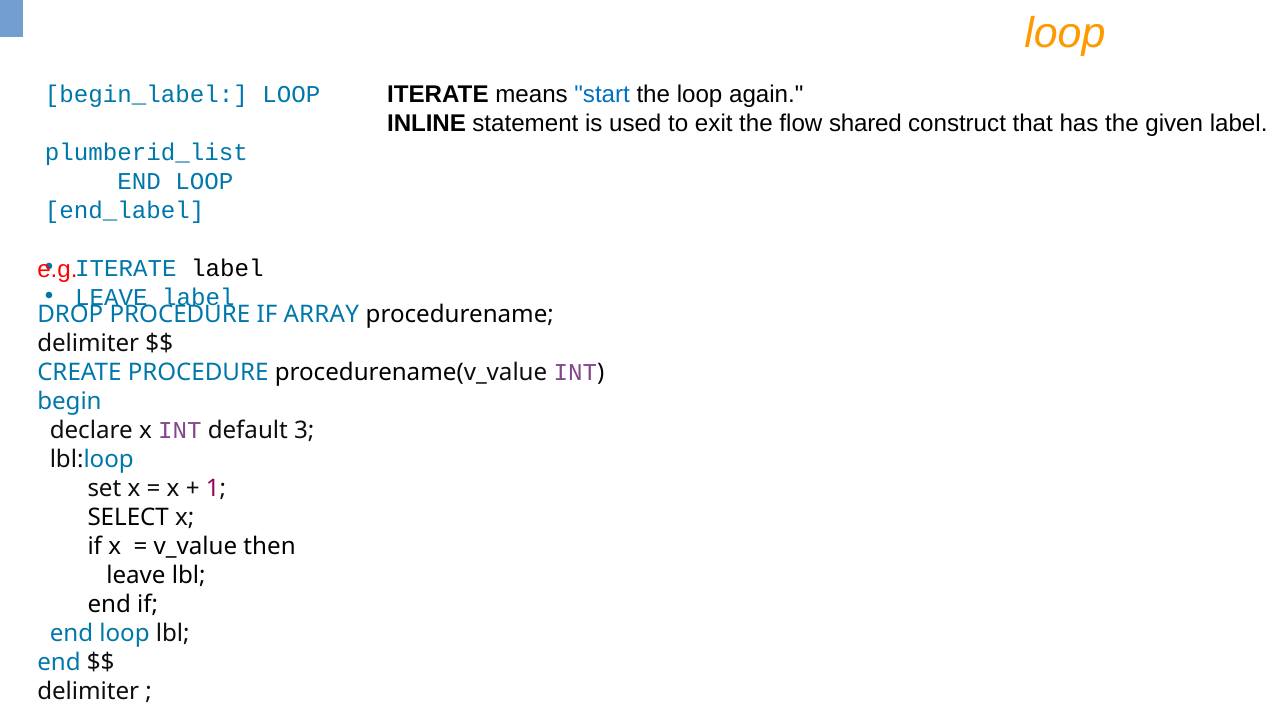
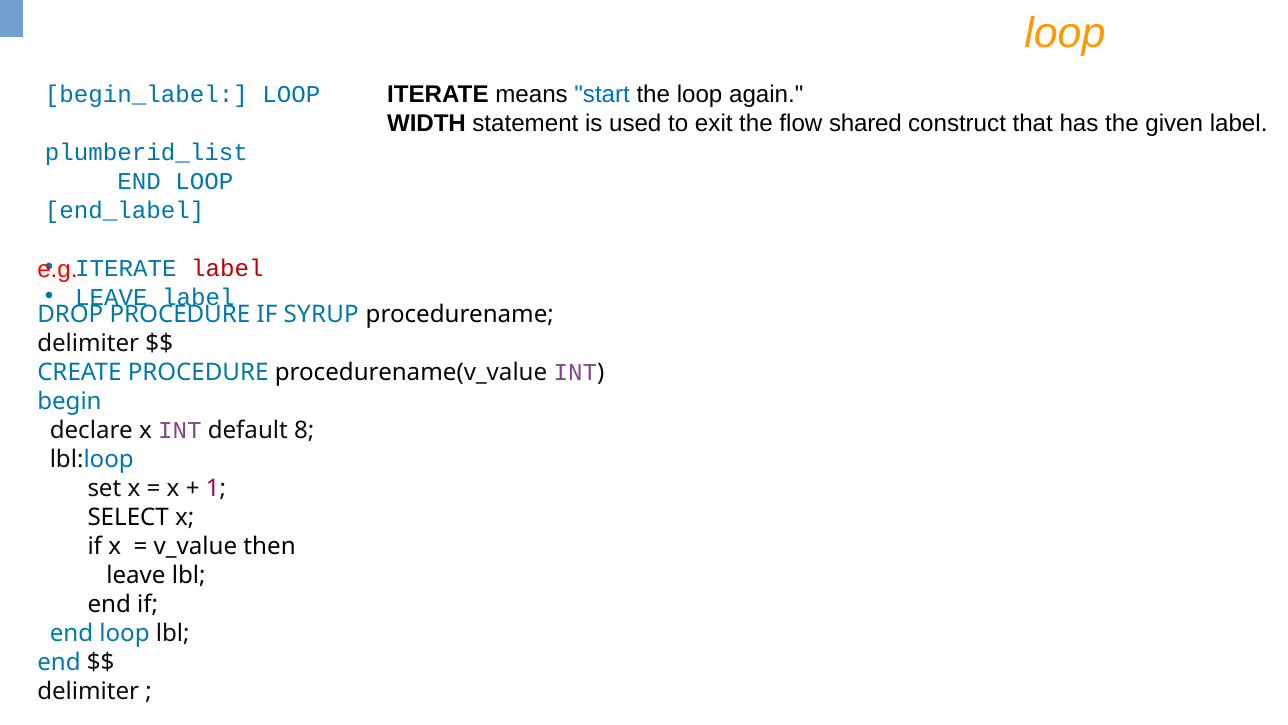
INLINE: INLINE -> WIDTH
label at (227, 268) colour: black -> red
ARRAY: ARRAY -> SYRUP
3: 3 -> 8
